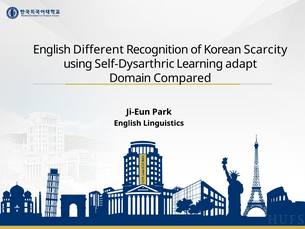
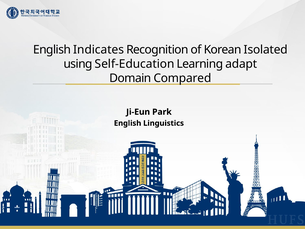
Different: Different -> Indicates
Scarcity: Scarcity -> Isolated
Self-Dysarthric: Self-Dysarthric -> Self-Education
